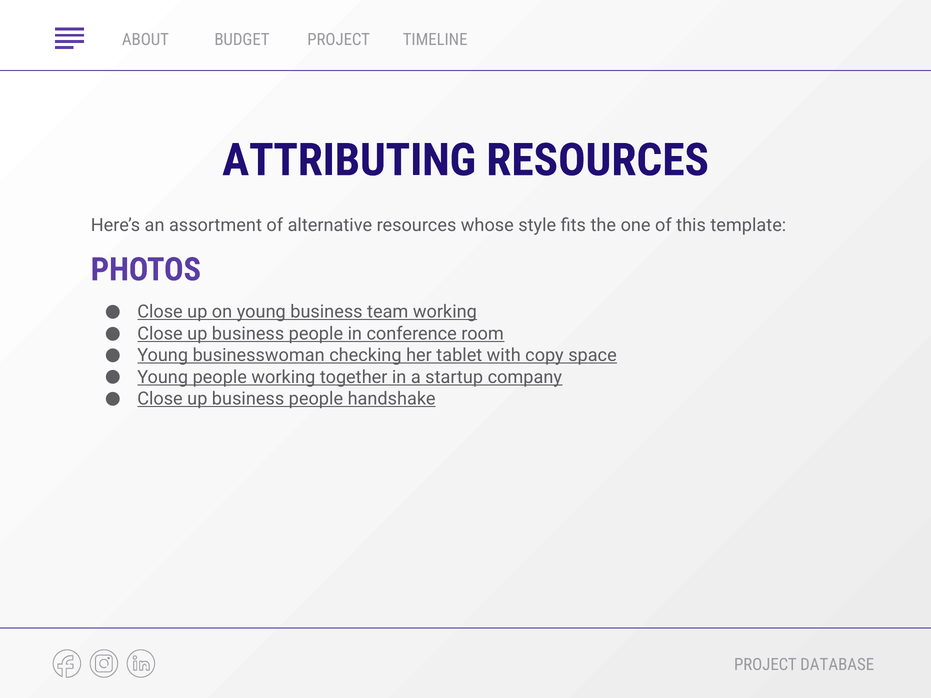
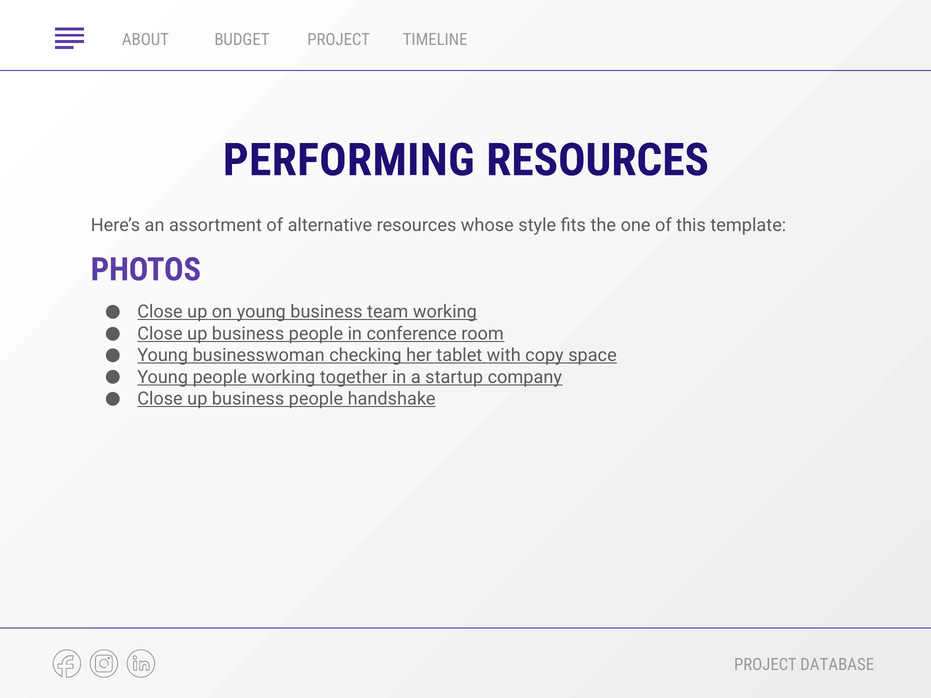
ATTRIBUTING: ATTRIBUTING -> PERFORMING
